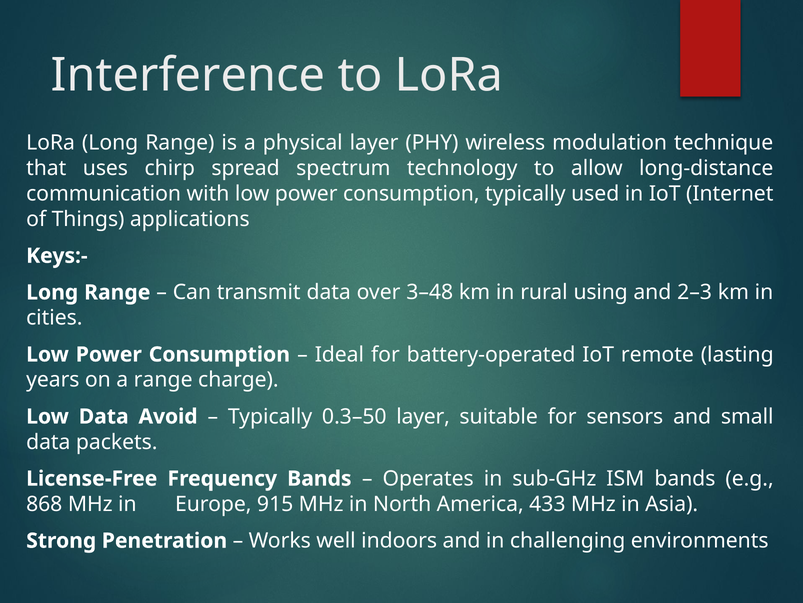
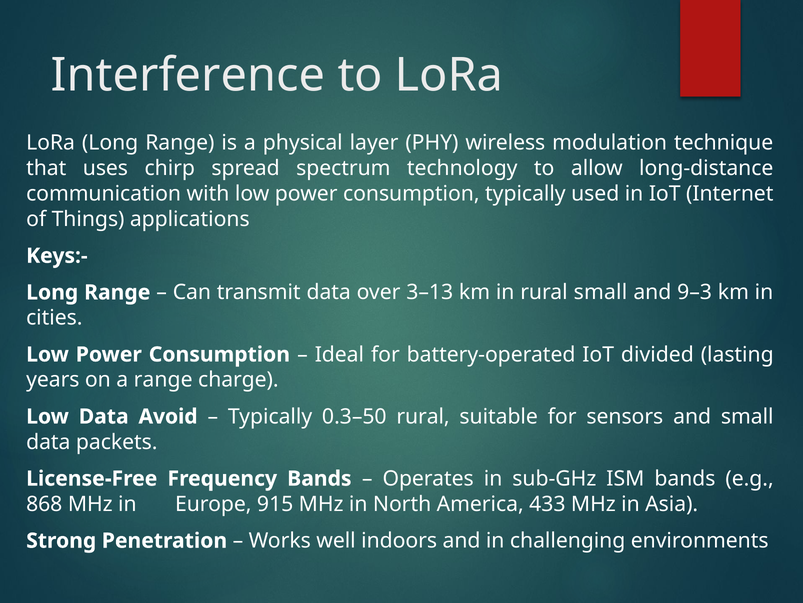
3–48: 3–48 -> 3–13
rural using: using -> small
2–3: 2–3 -> 9–3
remote: remote -> divided
0.3–50 layer: layer -> rural
